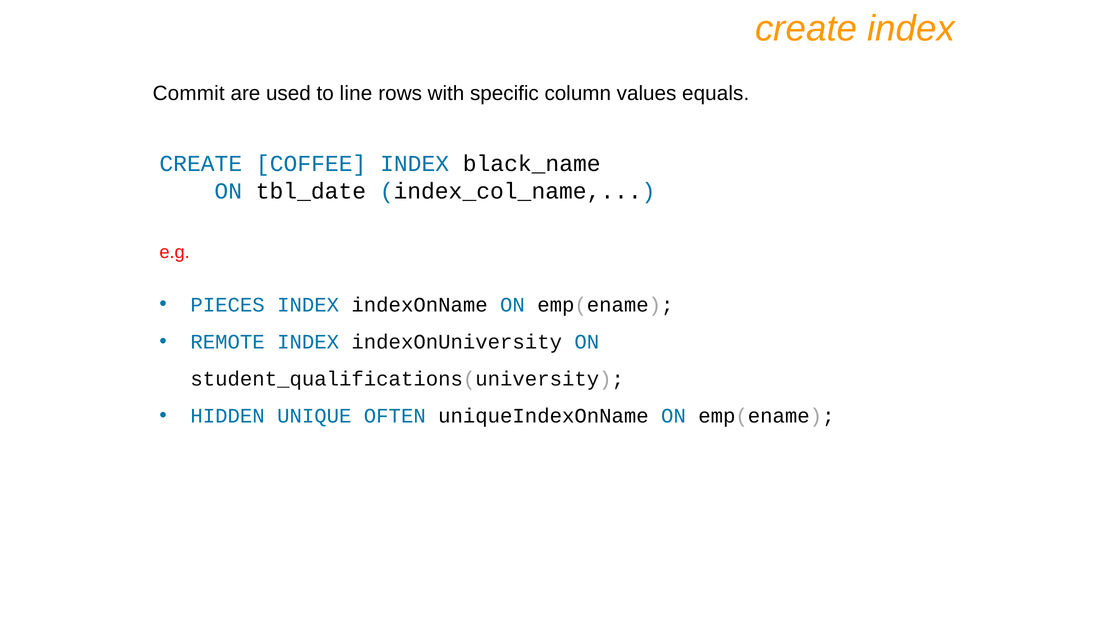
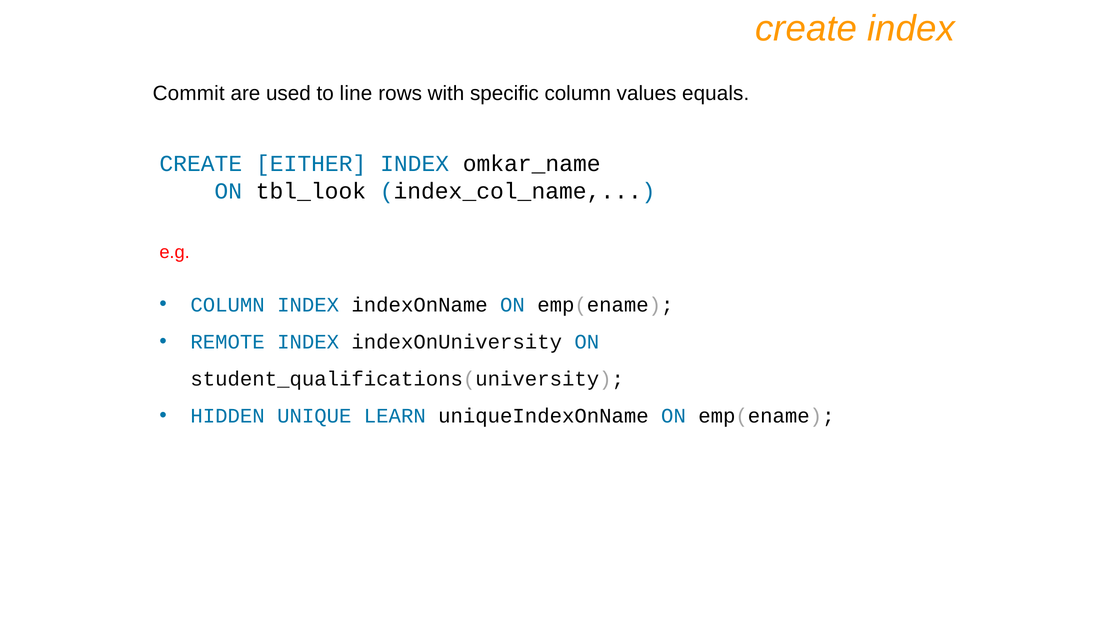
COFFEE: COFFEE -> EITHER
black_name: black_name -> omkar_name
tbl_date: tbl_date -> tbl_look
PIECES at (228, 305): PIECES -> COLUMN
OFTEN: OFTEN -> LEARN
